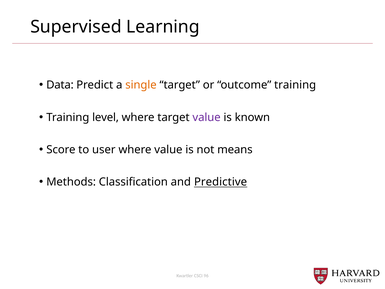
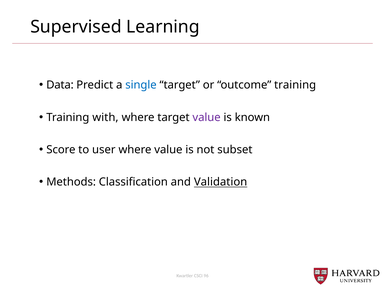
single colour: orange -> blue
level: level -> with
means: means -> subset
Predictive: Predictive -> Validation
